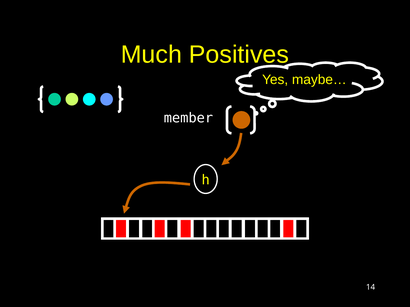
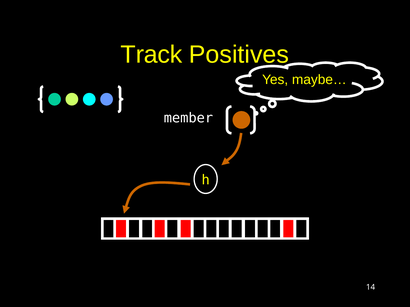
Much: Much -> Track
